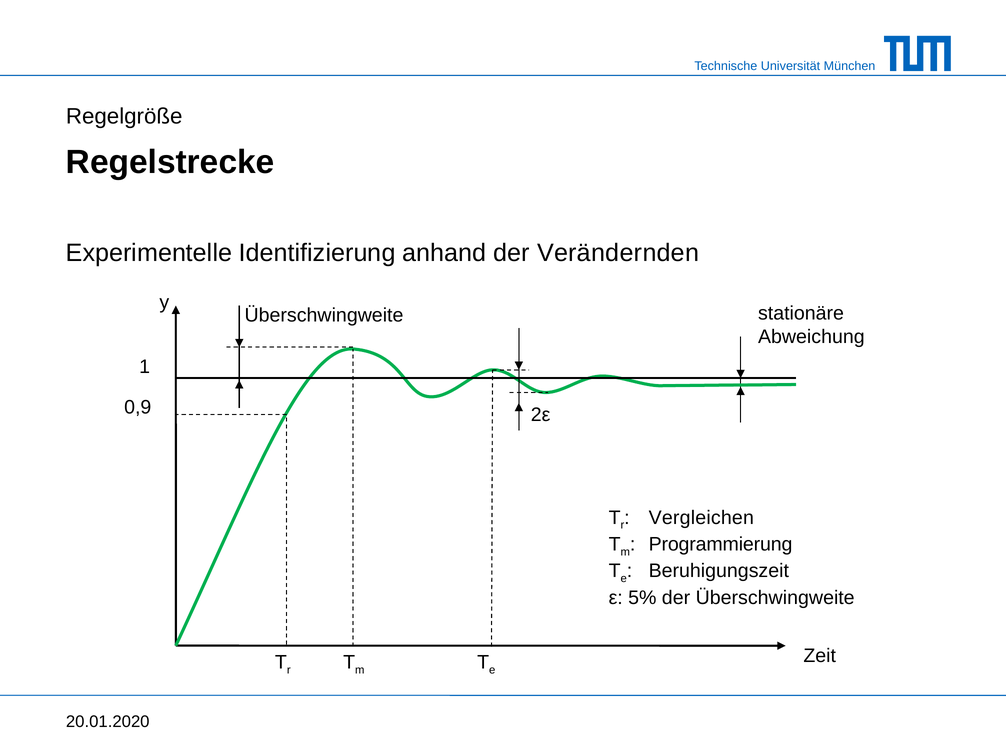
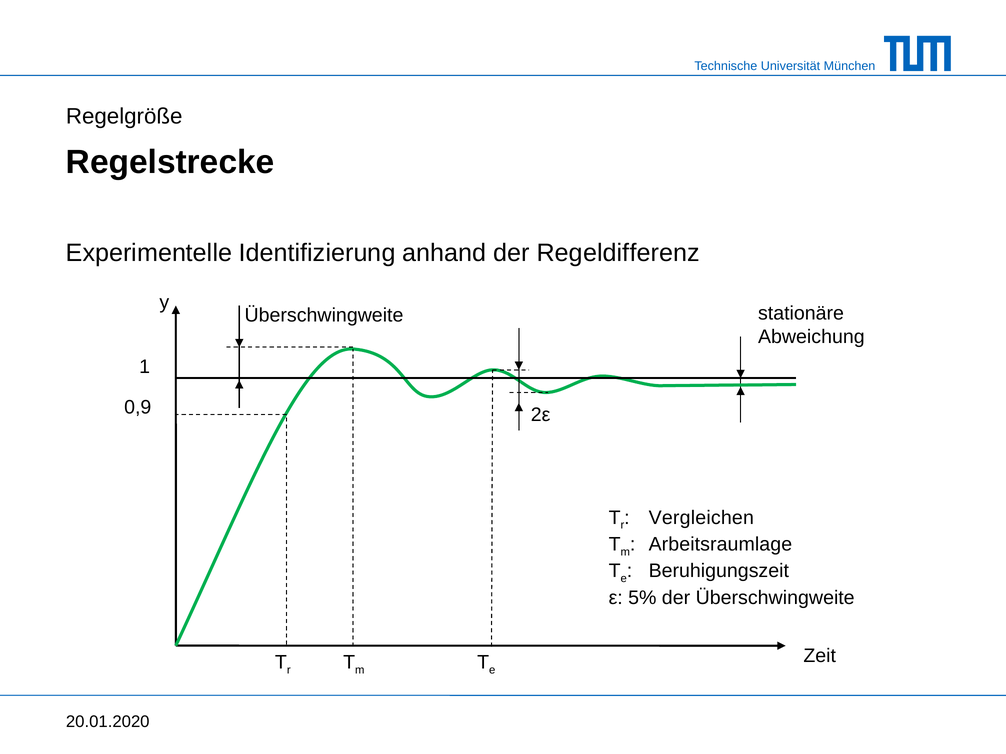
Verändernden: Verändernden -> Regeldifferenz
Programmierung: Programmierung -> Arbeitsraumlage
